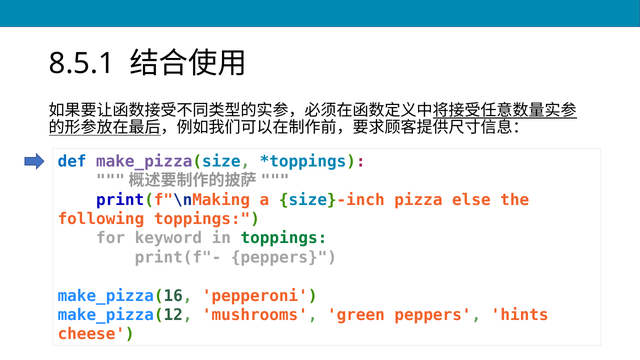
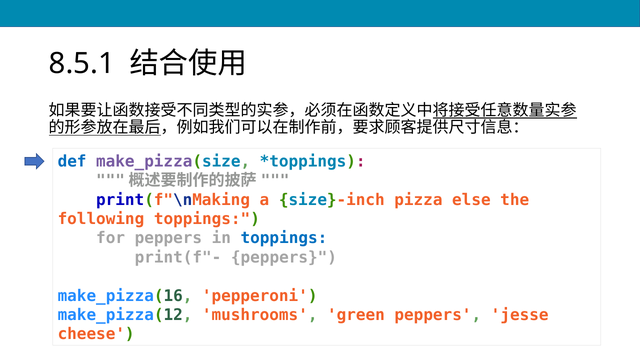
for keyword: keyword -> peppers
toppings at (284, 238) colour: green -> blue
hints: hints -> jesse
